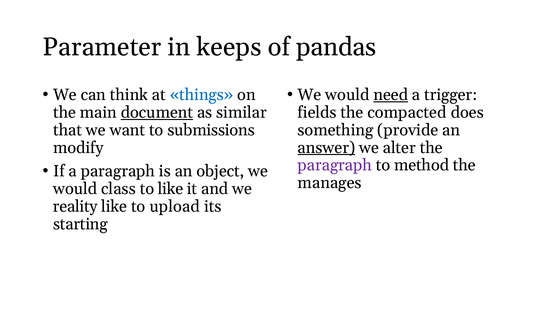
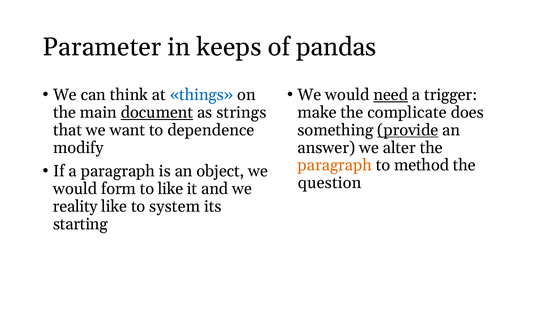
similar: similar -> strings
fields: fields -> make
compacted: compacted -> complicate
submissions: submissions -> dependence
provide underline: none -> present
answer underline: present -> none
paragraph at (335, 165) colour: purple -> orange
manages: manages -> question
class: class -> form
upload: upload -> system
